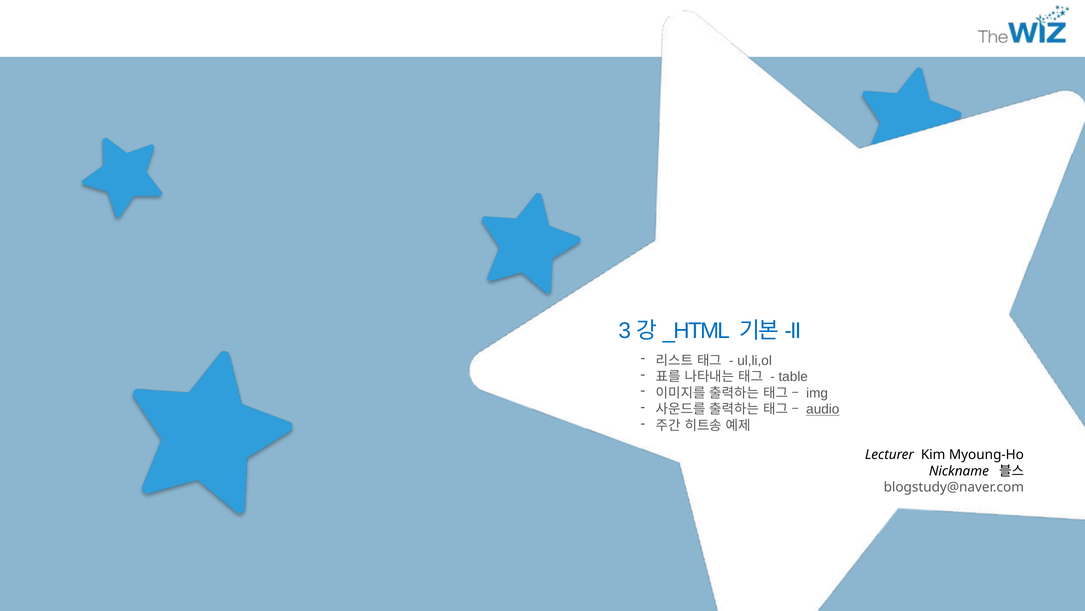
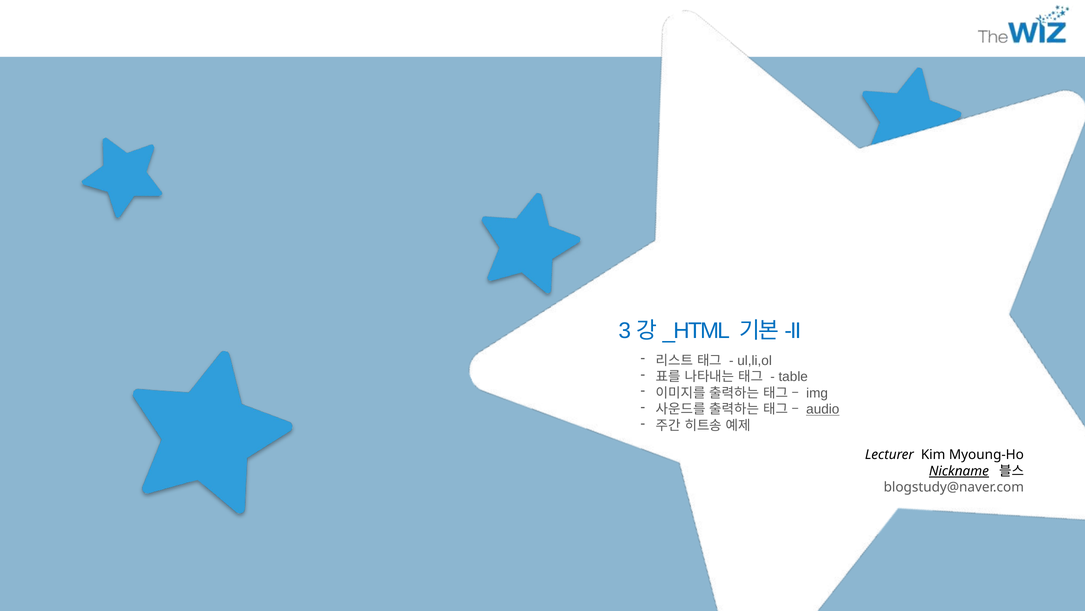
Nickname underline: none -> present
